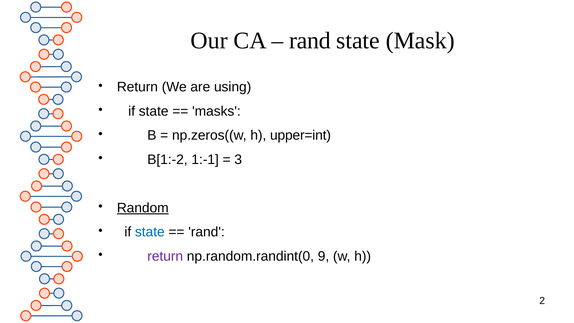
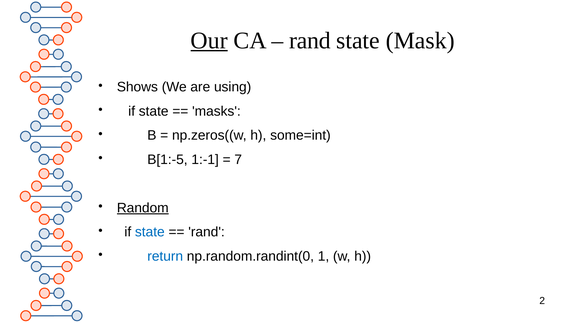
Our underline: none -> present
Return at (137, 87): Return -> Shows
upper=int: upper=int -> some=int
B[1:-2: B[1:-2 -> B[1:-5
3: 3 -> 7
return at (165, 256) colour: purple -> blue
9: 9 -> 1
